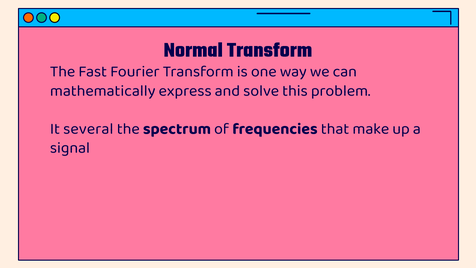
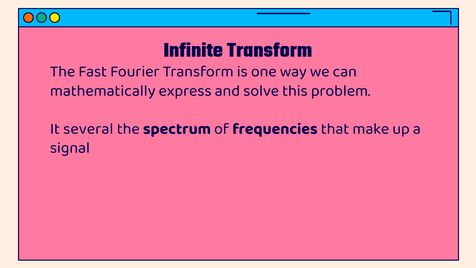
Normal: Normal -> Infinite
